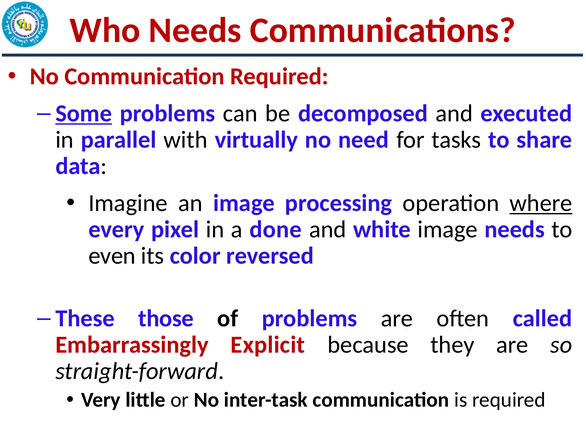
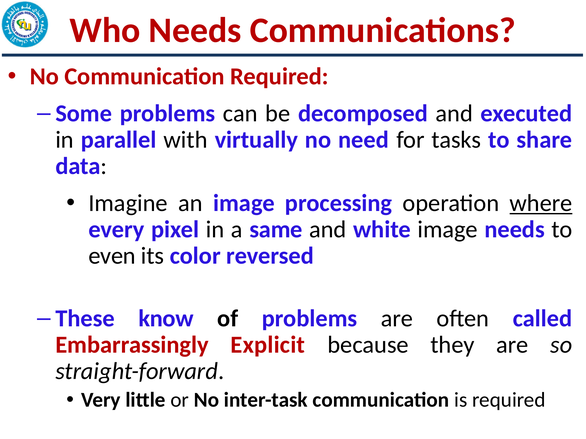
Some underline: present -> none
done: done -> same
those: those -> know
